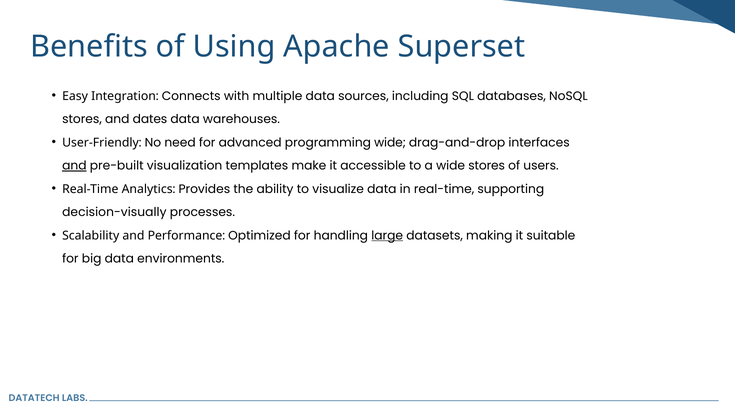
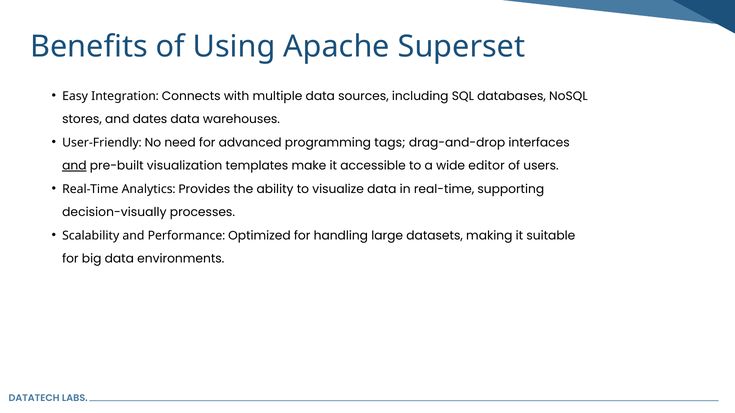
programming wide: wide -> tags
wide stores: stores -> editor
large underline: present -> none
